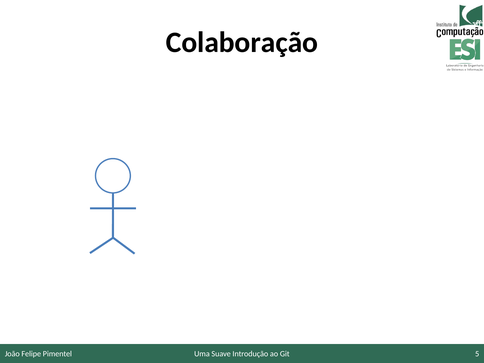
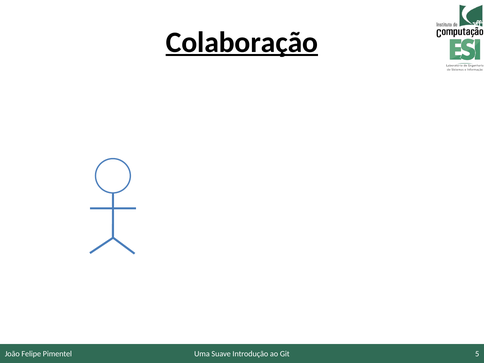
Colaboração underline: none -> present
